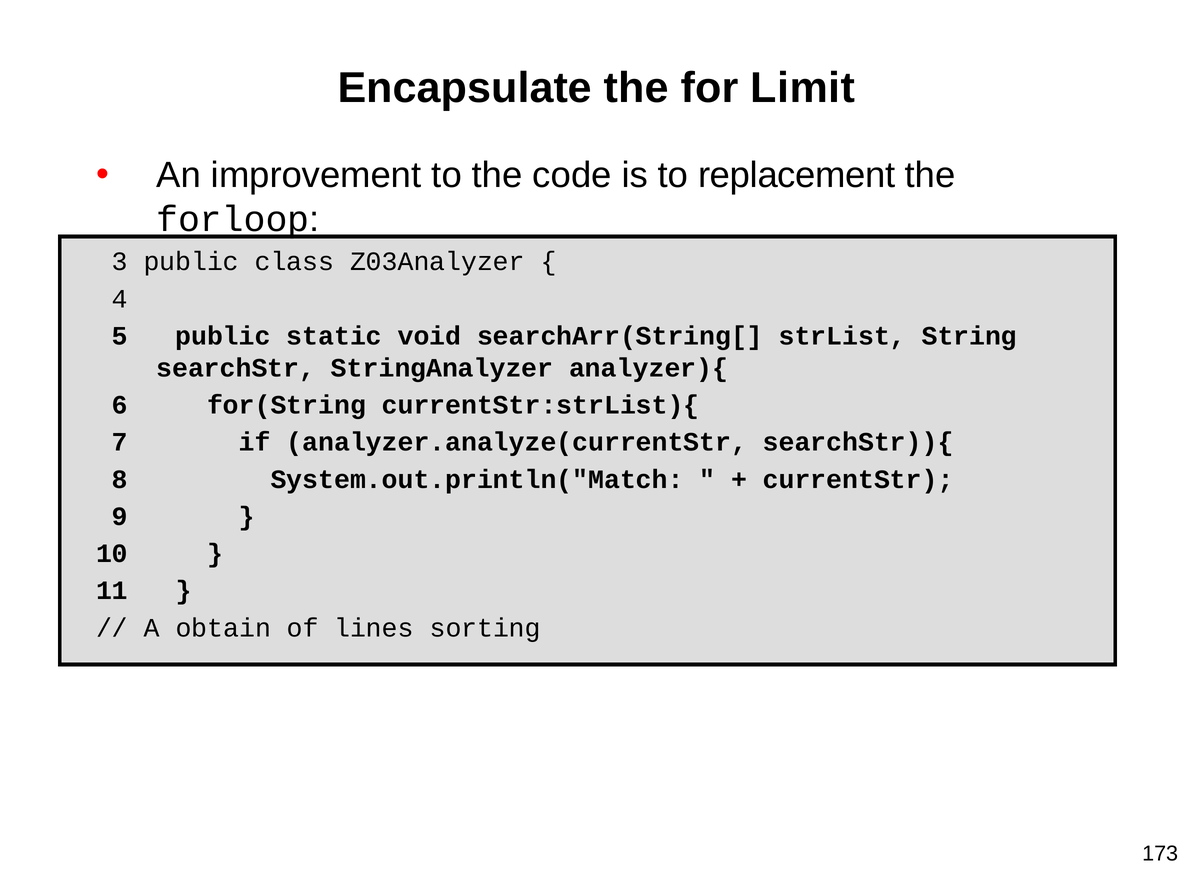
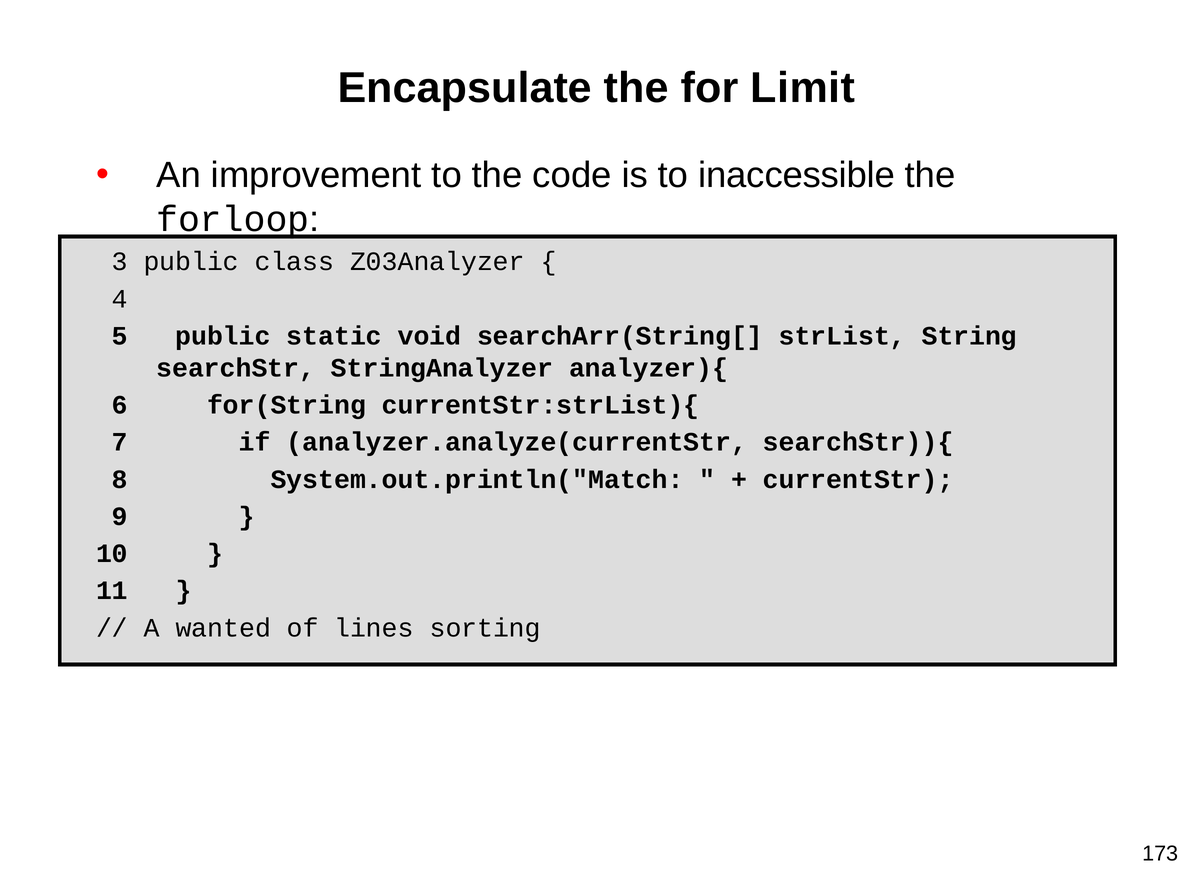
replacement: replacement -> inaccessible
obtain: obtain -> wanted
